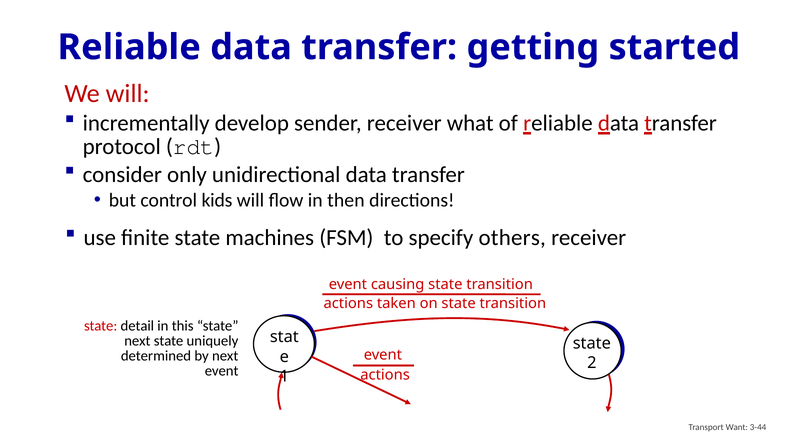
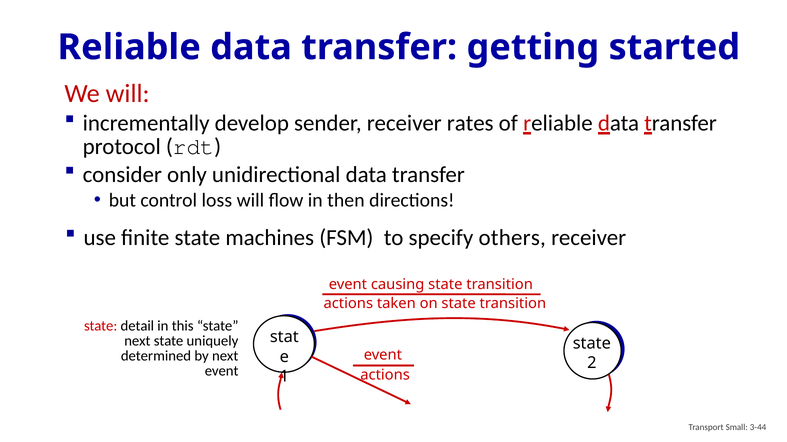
what: what -> rates
kids: kids -> loss
Want: Want -> Small
